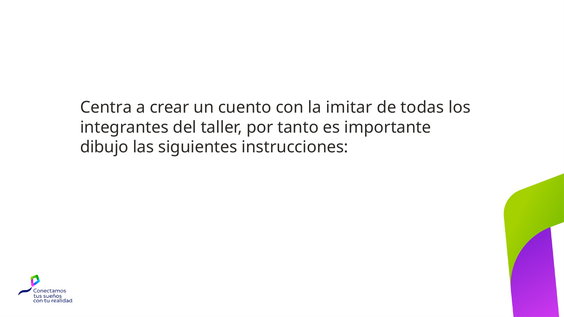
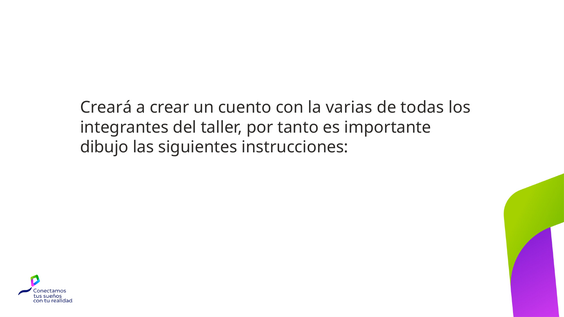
Centra: Centra -> Creará
imitar: imitar -> varias
